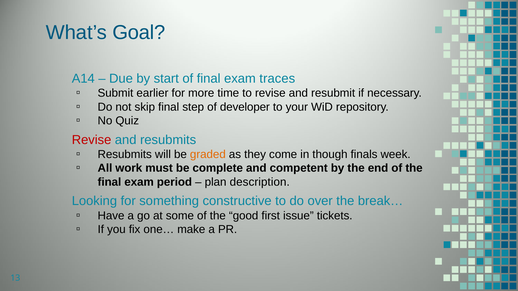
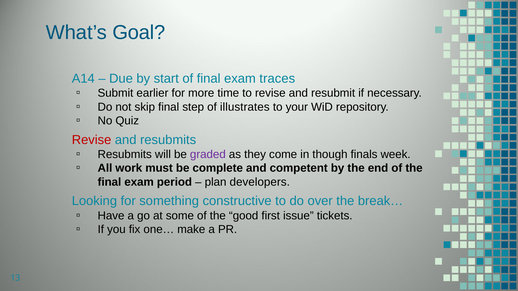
developer: developer -> illustrates
graded colour: orange -> purple
description: description -> developers
